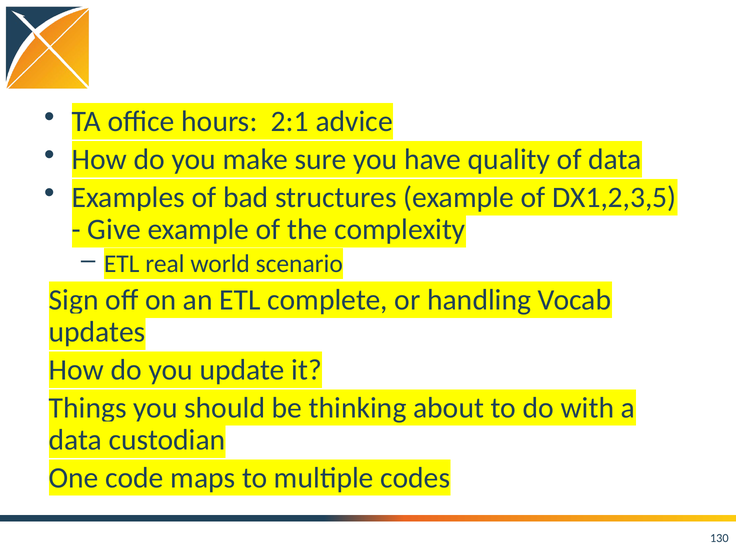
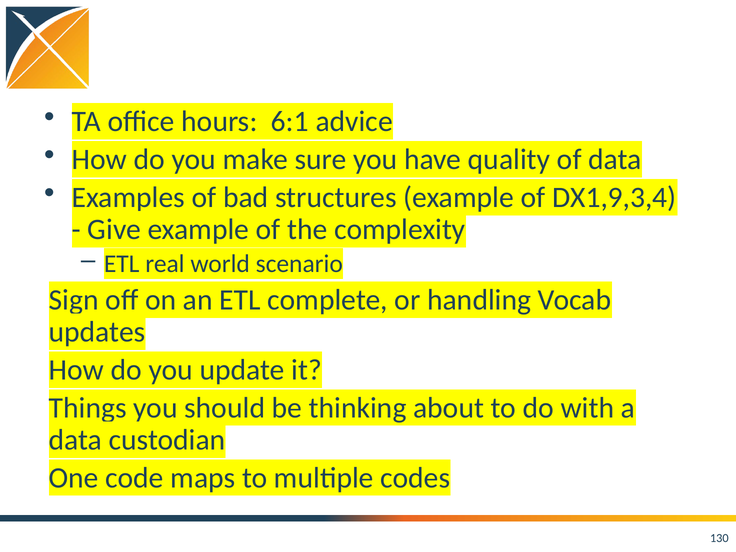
2:1: 2:1 -> 6:1
DX1,2,3,5: DX1,2,3,5 -> DX1,9,3,4
